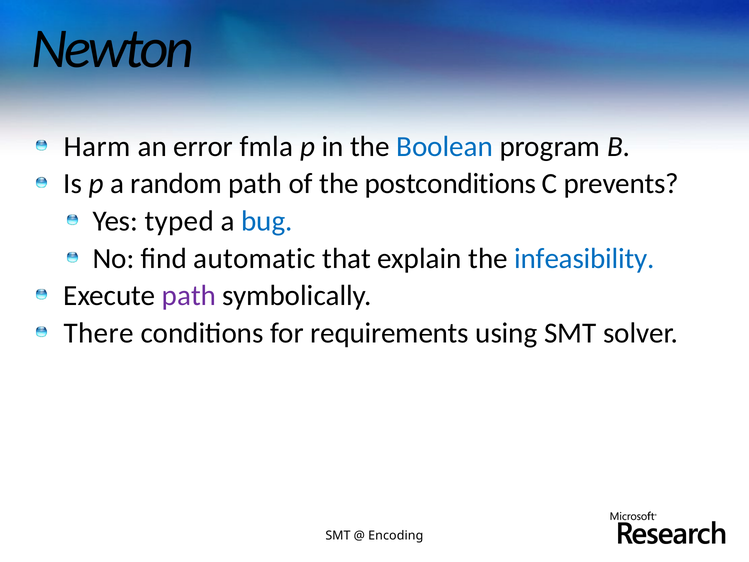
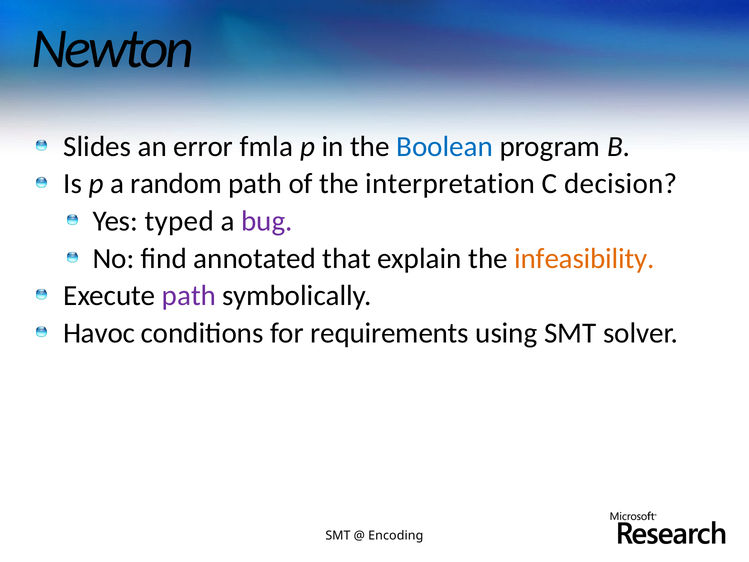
Harm: Harm -> Slides
postconditions: postconditions -> interpretation
prevents: prevents -> decision
bug colour: blue -> purple
automatic: automatic -> annotated
infeasibility colour: blue -> orange
There: There -> Havoc
